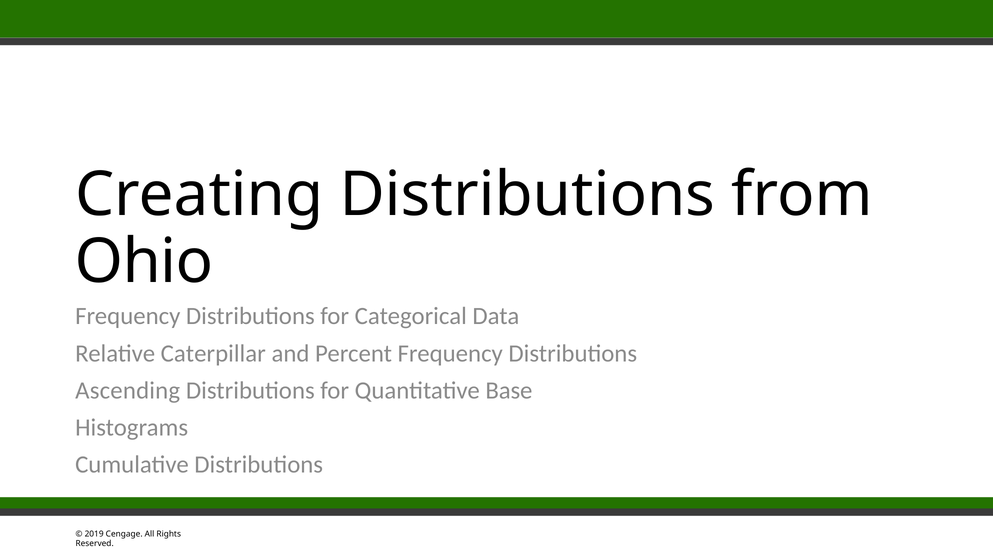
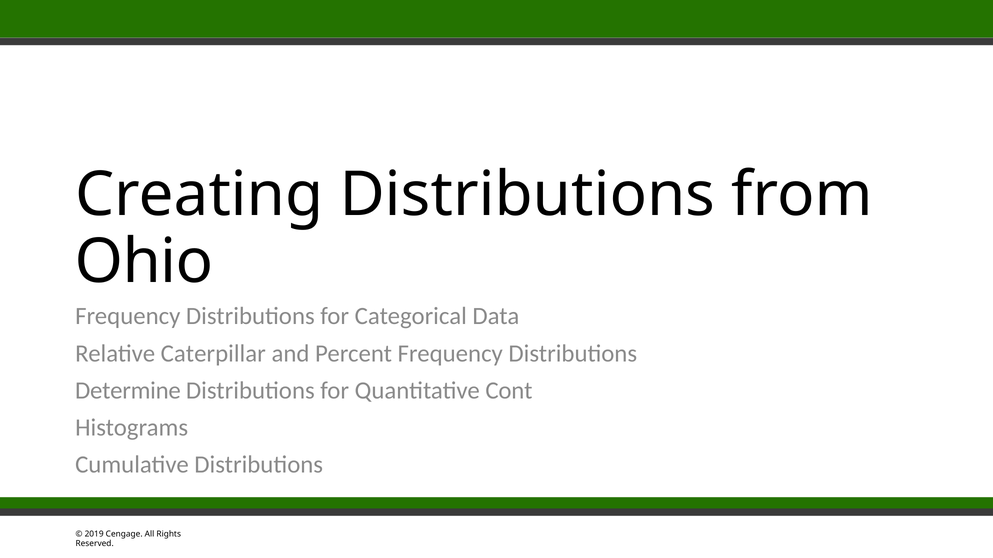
Ascending: Ascending -> Determine
Base: Base -> Cont
